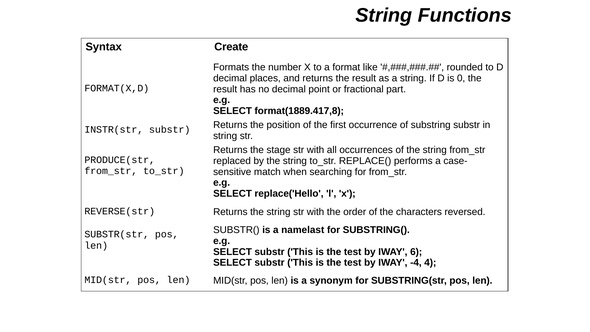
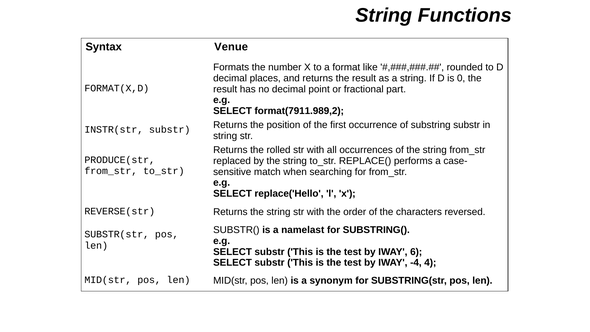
Create: Create -> Venue
format(1889.417,8: format(1889.417,8 -> format(7911.989,2
stage: stage -> rolled
